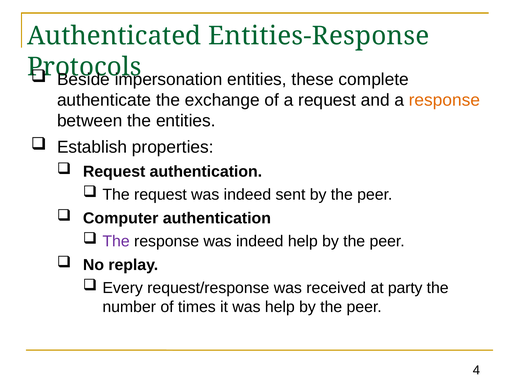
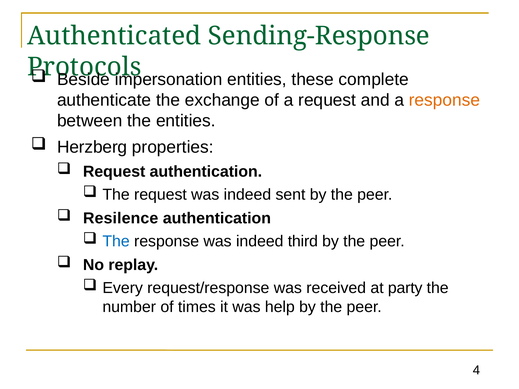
Entities-Response: Entities-Response -> Sending-Response
Establish: Establish -> Herzberg
Computer: Computer -> Resilence
The at (116, 241) colour: purple -> blue
indeed help: help -> third
